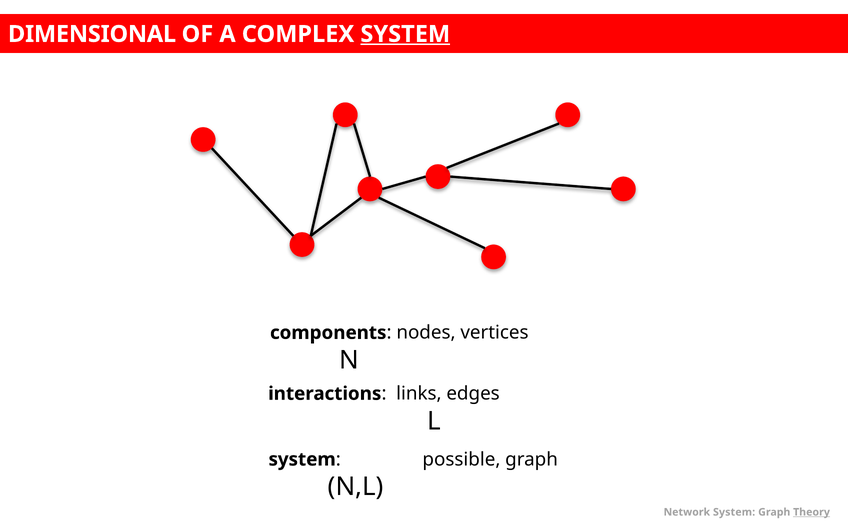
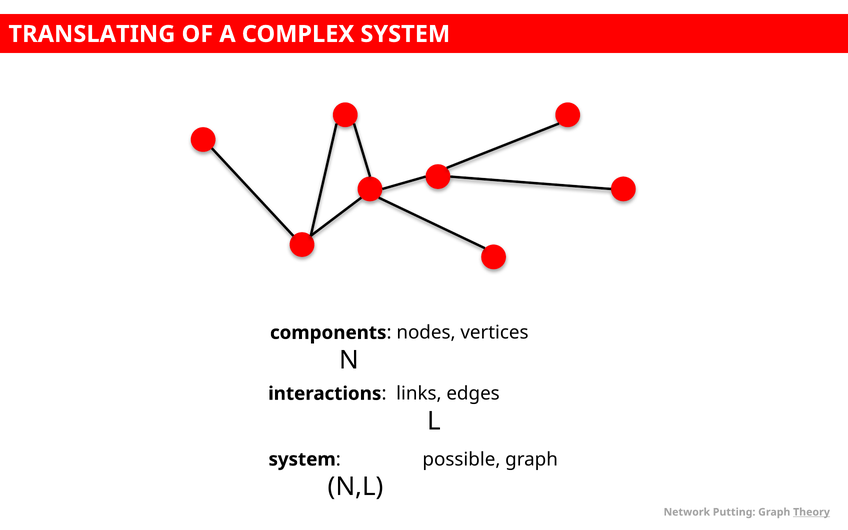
DIMENSIONAL: DIMENSIONAL -> TRANSLATING
SYSTEM at (405, 34) underline: present -> none
Network System: System -> Putting
